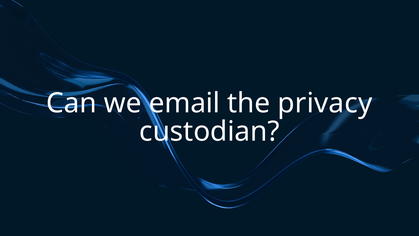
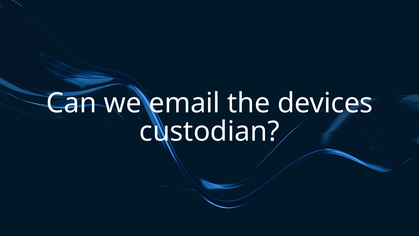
privacy: privacy -> devices
